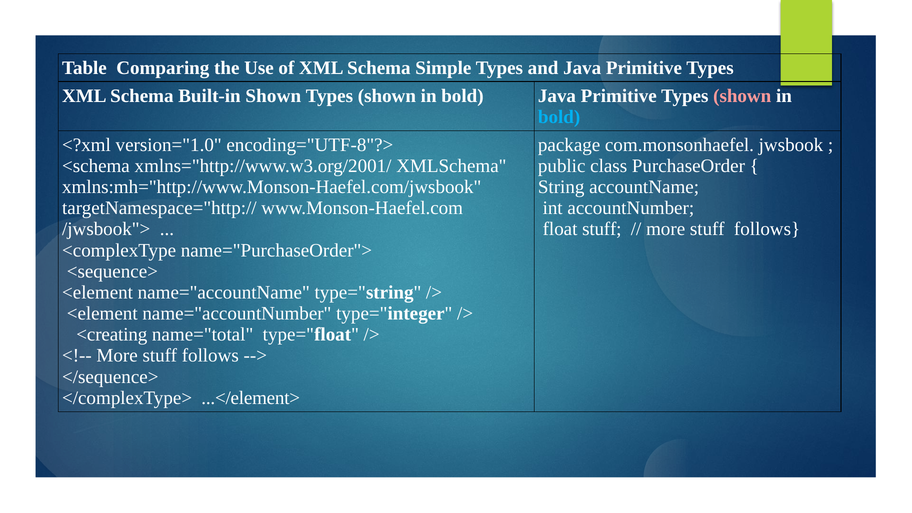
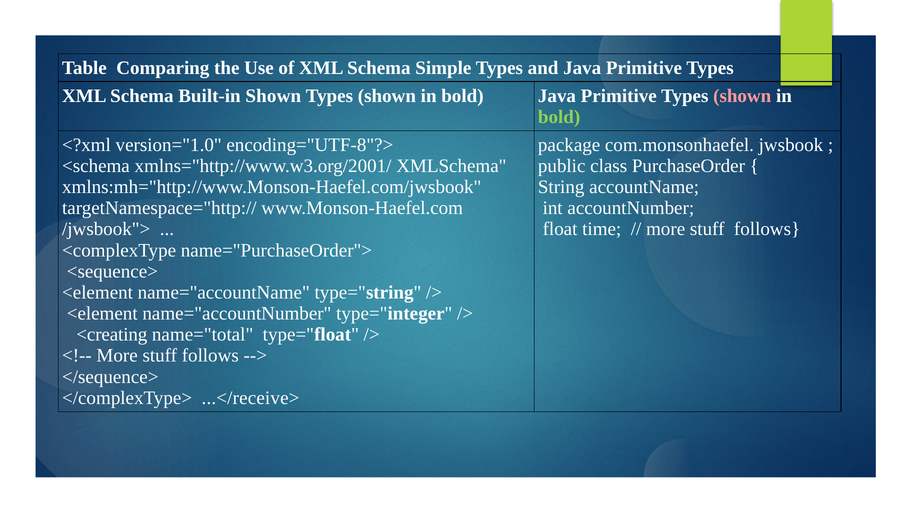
bold at (559, 117) colour: light blue -> light green
float stuff: stuff -> time
...</element>: ...</element> -> ...</receive>
